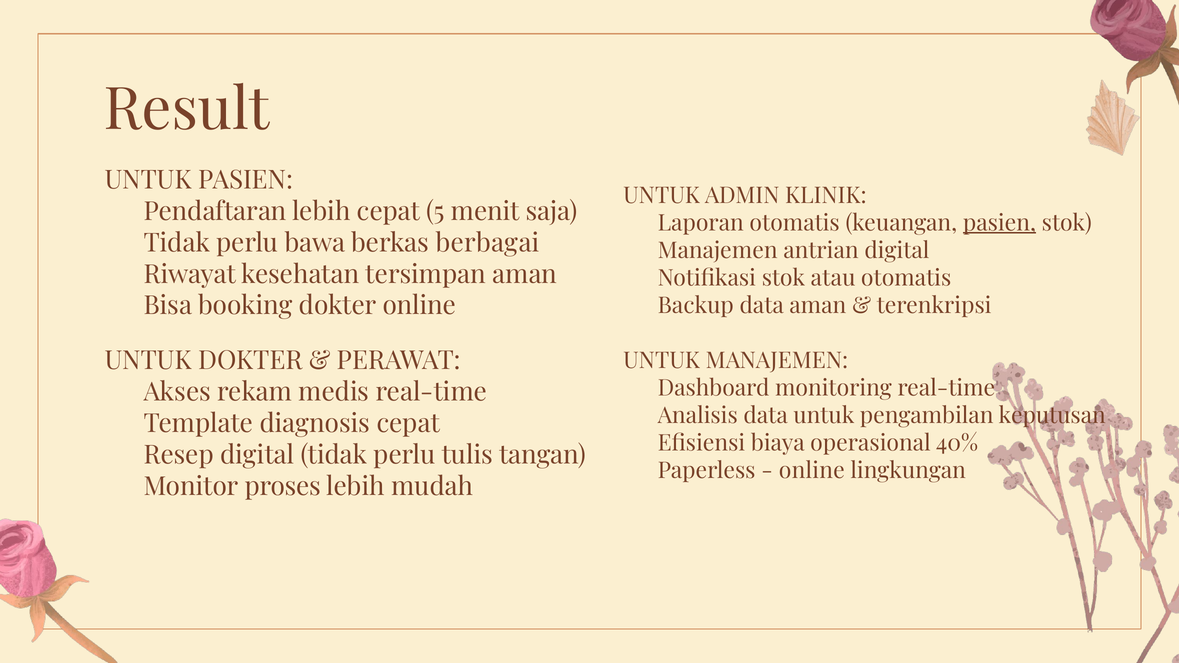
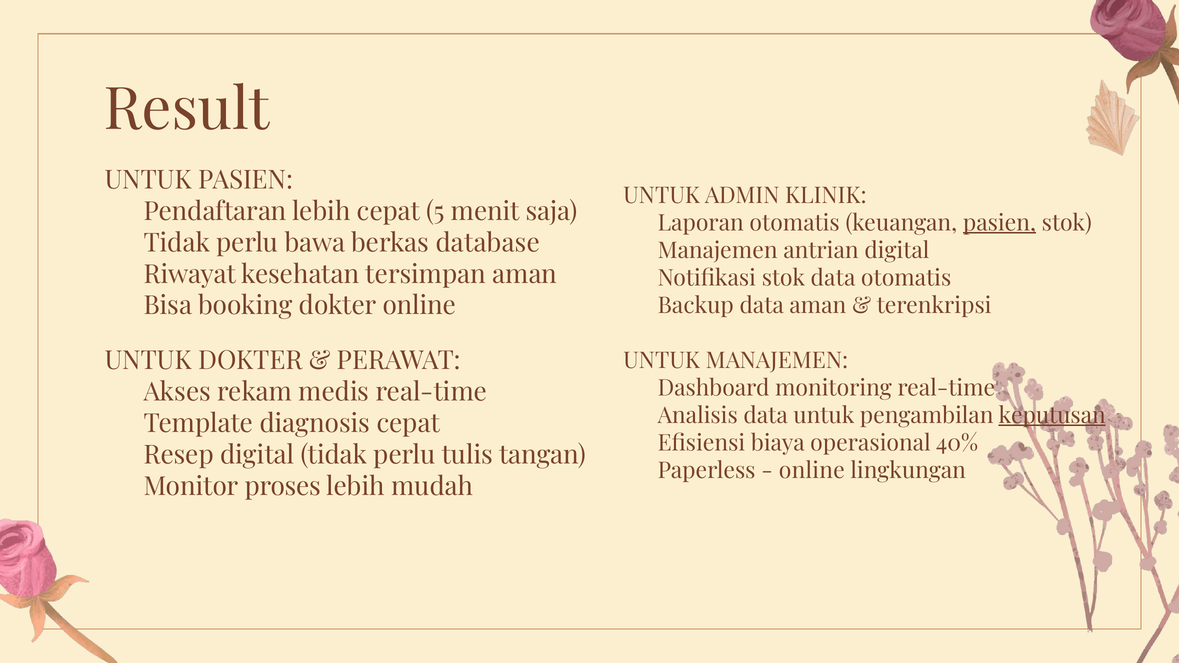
berbagai: berbagai -> database
stok atau: atau -> data
keputusan underline: none -> present
